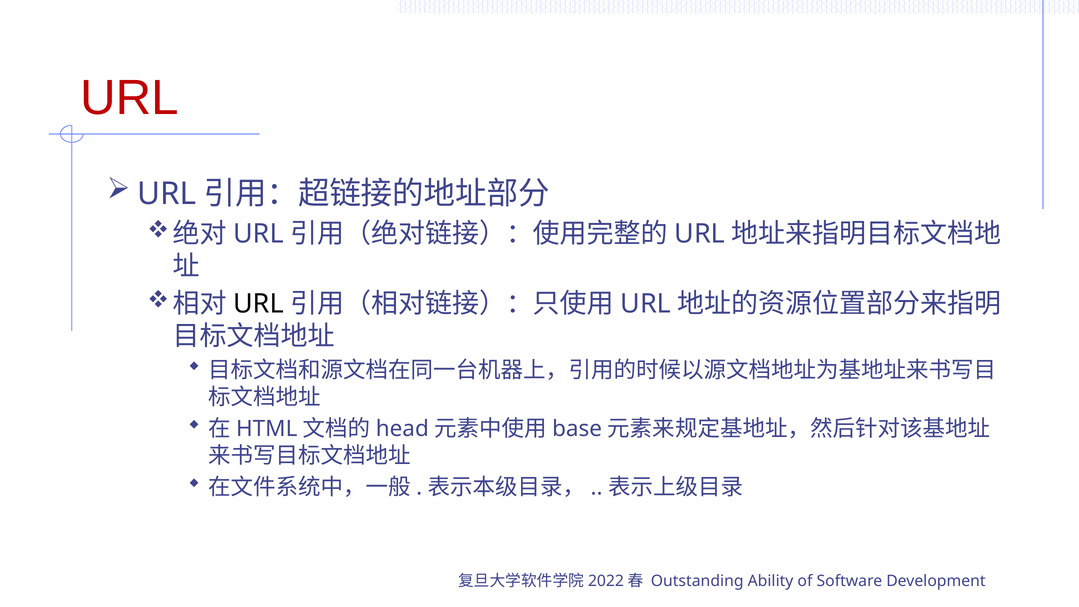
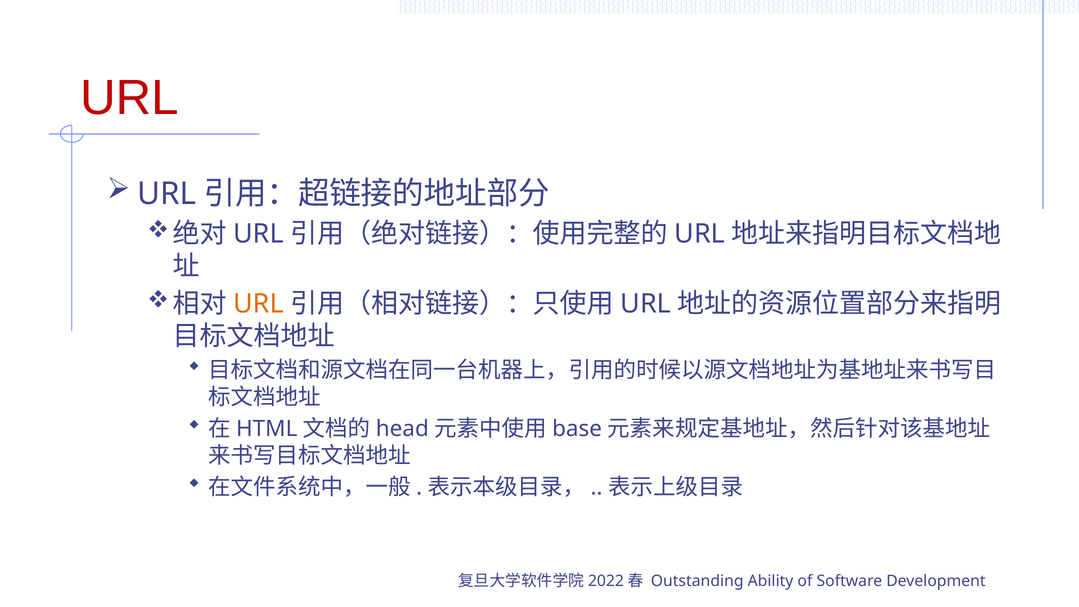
URL at (258, 304) colour: black -> orange
